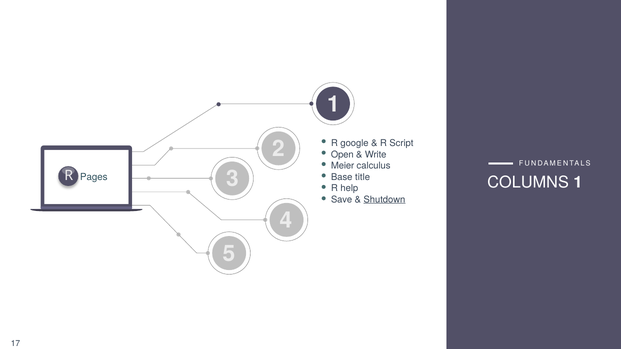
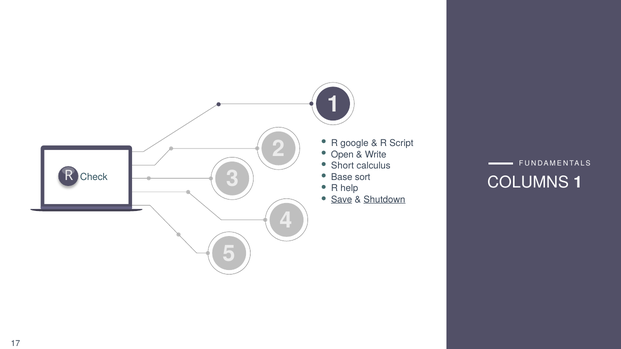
Meier: Meier -> Short
Pages: Pages -> Check
title: title -> sort
Save underline: none -> present
